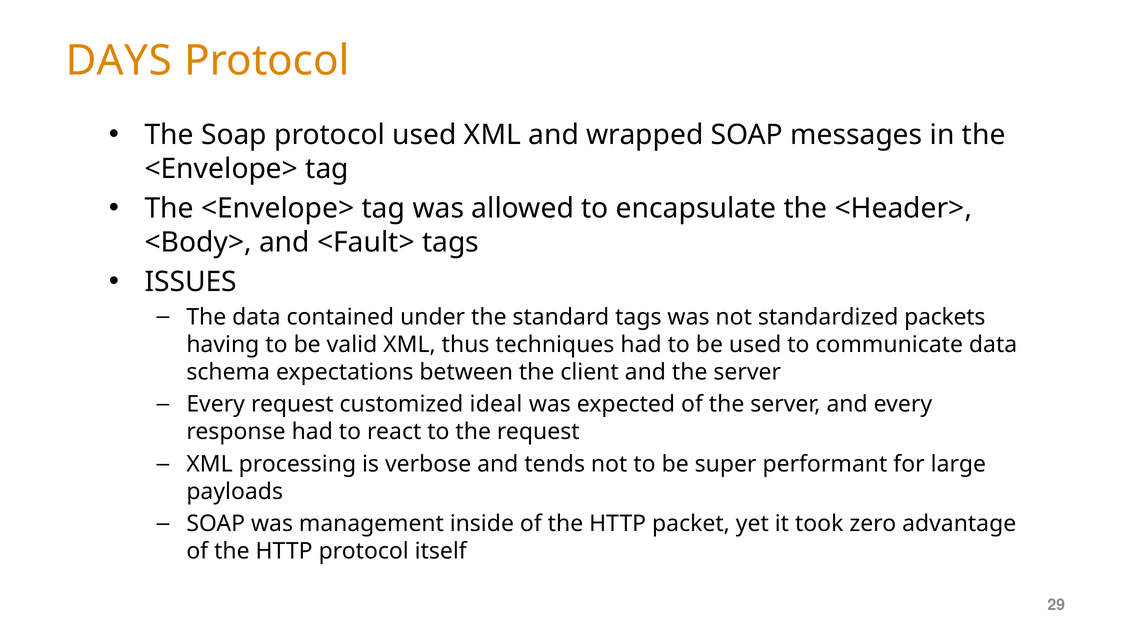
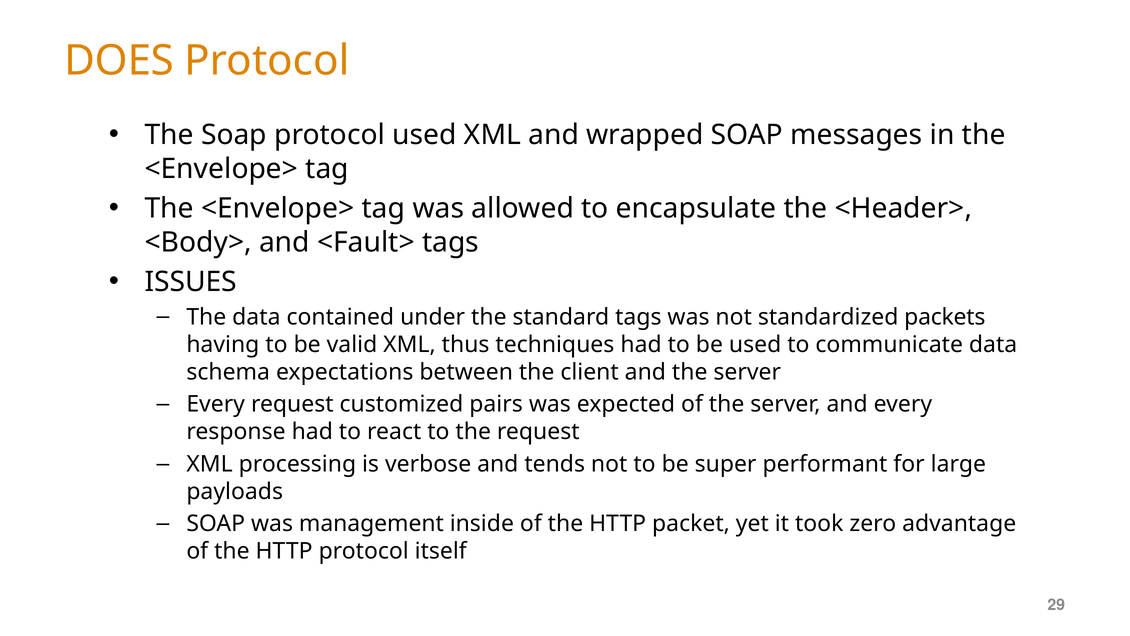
DAYS: DAYS -> DOES
ideal: ideal -> pairs
